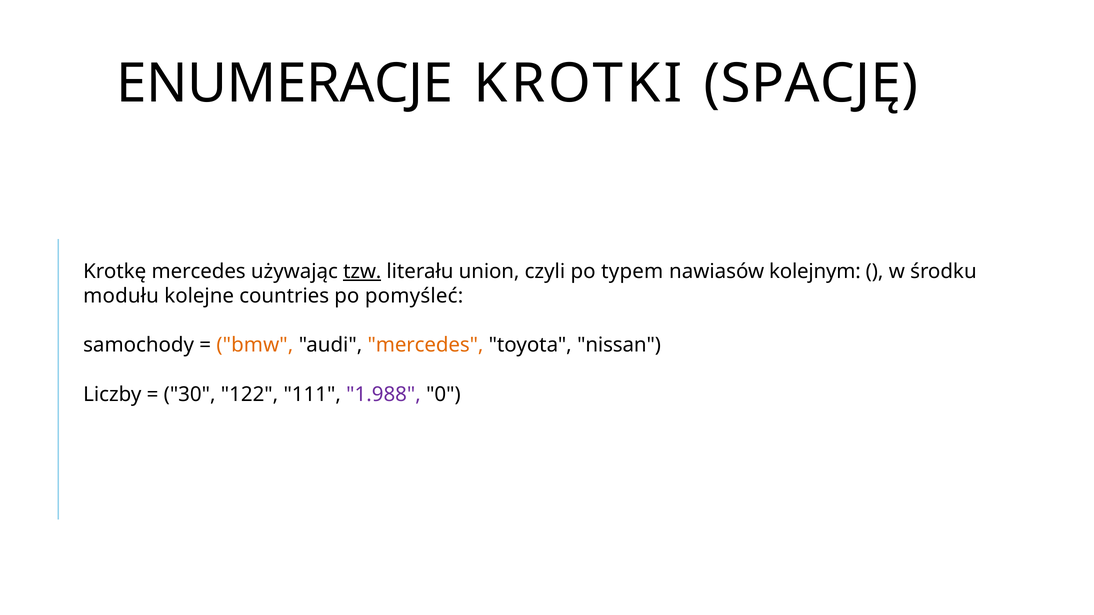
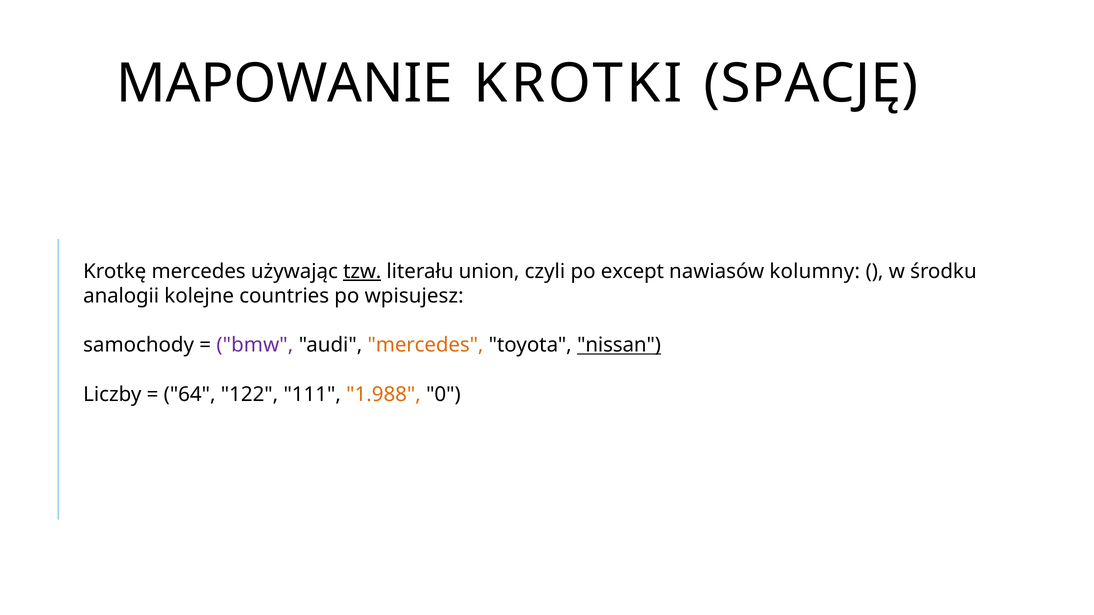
ENUMERACJE: ENUMERACJE -> MAPOWANIE
typem: typem -> except
kolejnym: kolejnym -> kolumny
modułu: modułu -> analogii
pomyśleć: pomyśleć -> wpisujesz
bmw colour: orange -> purple
nissan underline: none -> present
30: 30 -> 64
1.988 colour: purple -> orange
